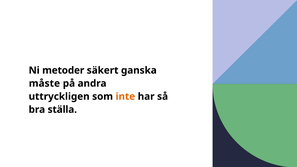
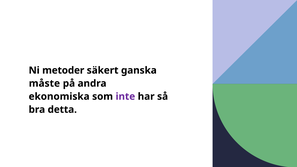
uttryckligen: uttryckligen -> ekonomiska
inte colour: orange -> purple
ställa: ställa -> detta
